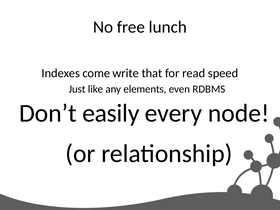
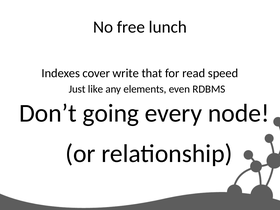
come: come -> cover
easily: easily -> going
